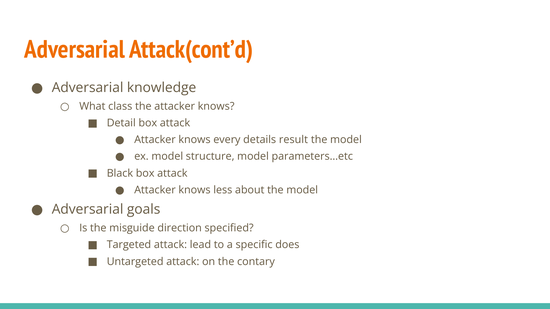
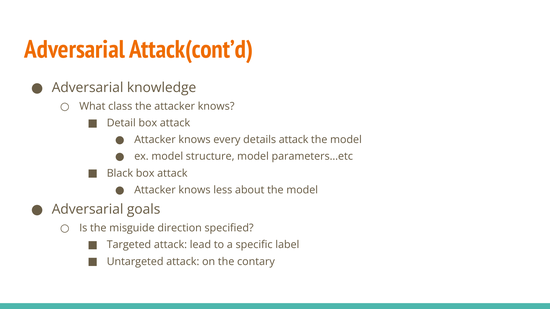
details result: result -> attack
does: does -> label
